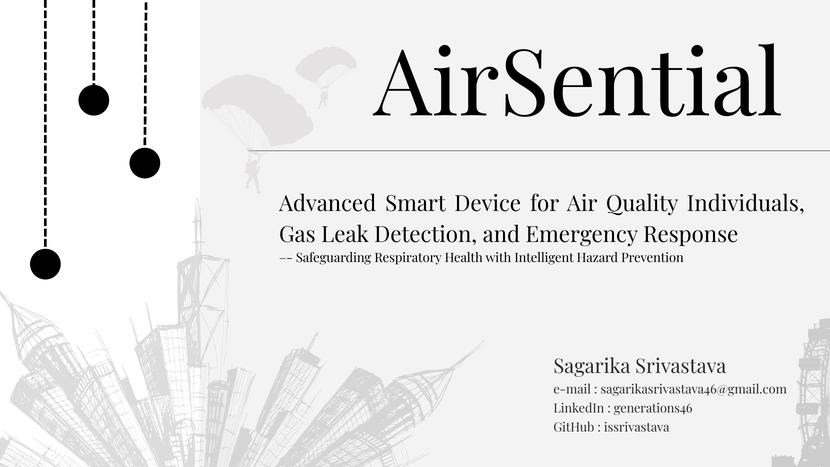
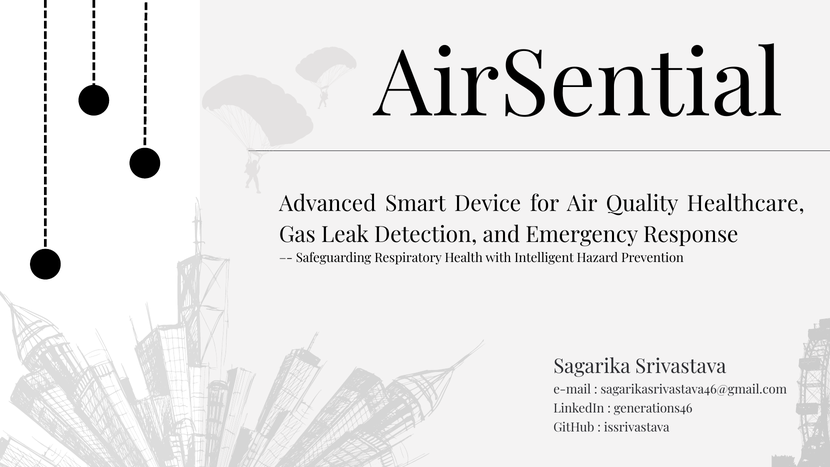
Individuals: Individuals -> Healthcare
